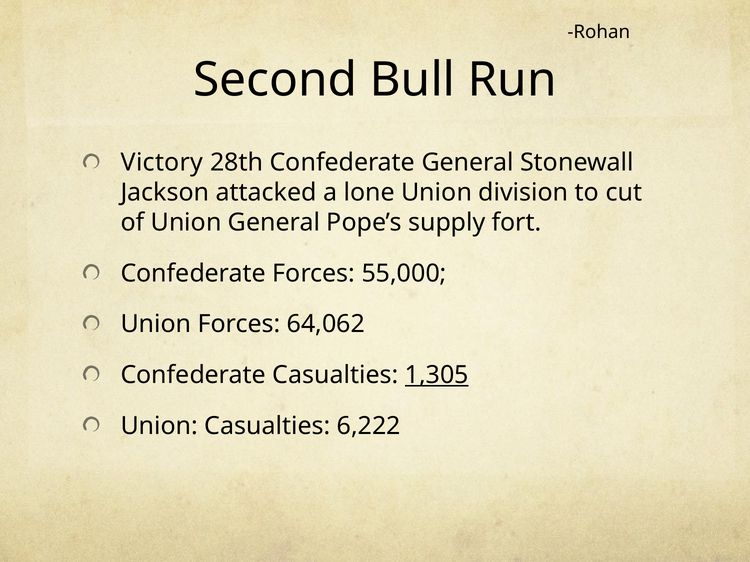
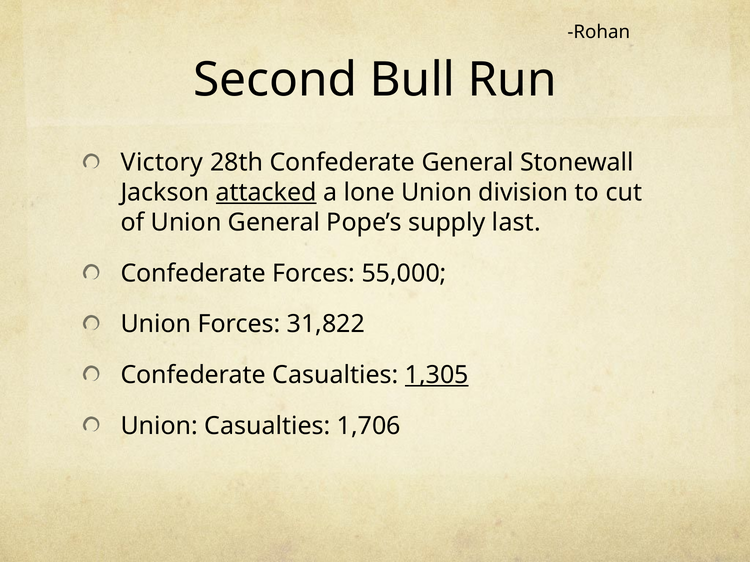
attacked underline: none -> present
fort: fort -> last
64,062: 64,062 -> 31,822
6,222: 6,222 -> 1,706
